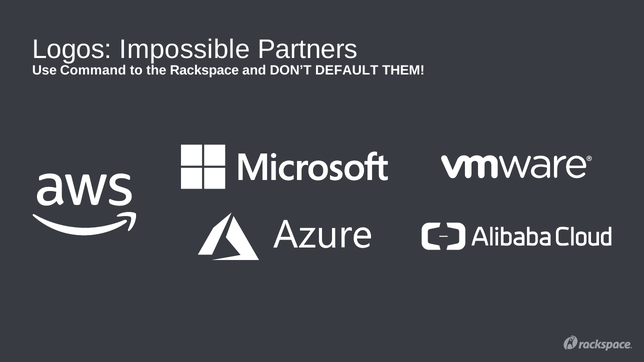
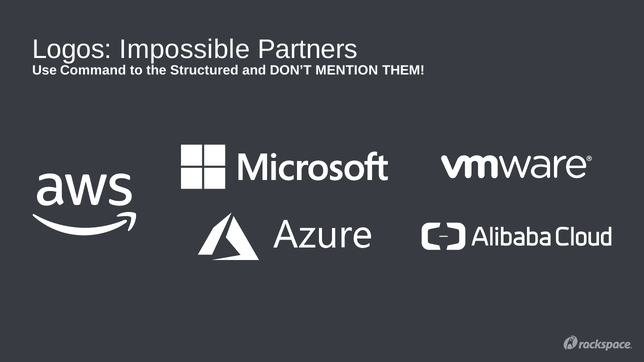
Rackspace: Rackspace -> Structured
DEFAULT: DEFAULT -> MENTION
